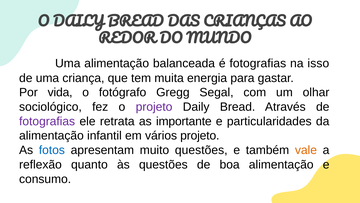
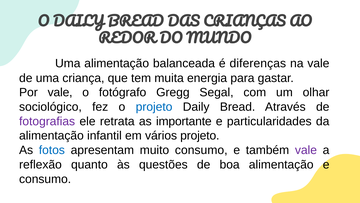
é fotografias: fotografias -> diferenças
na isso: isso -> vale
Por vida: vida -> vale
projeto at (154, 107) colour: purple -> blue
muito questões: questões -> consumo
vale at (306, 150) colour: orange -> purple
